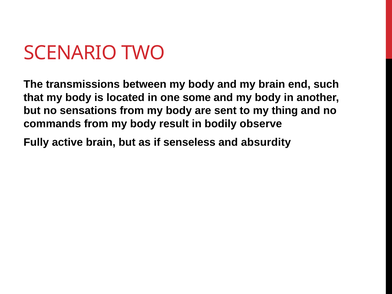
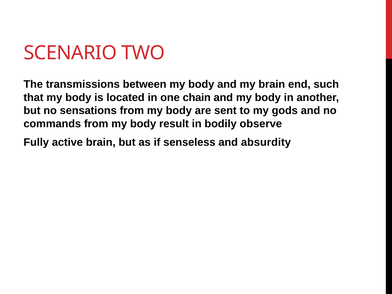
some: some -> chain
thing: thing -> gods
